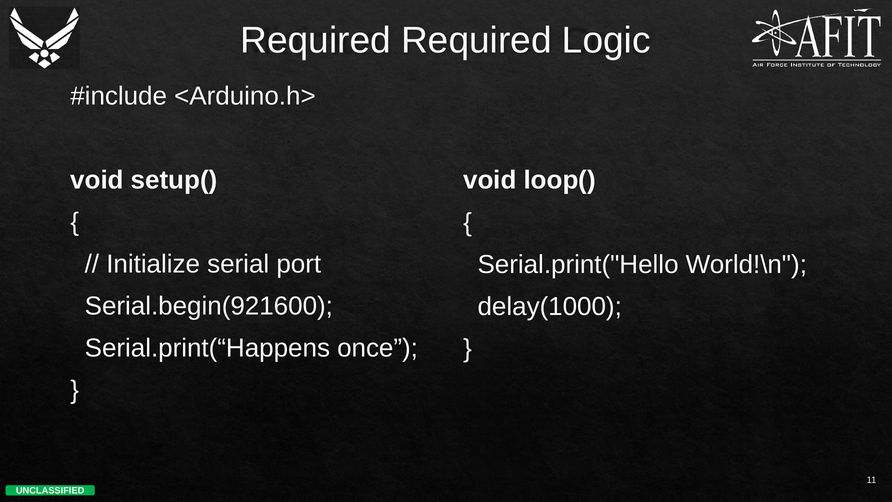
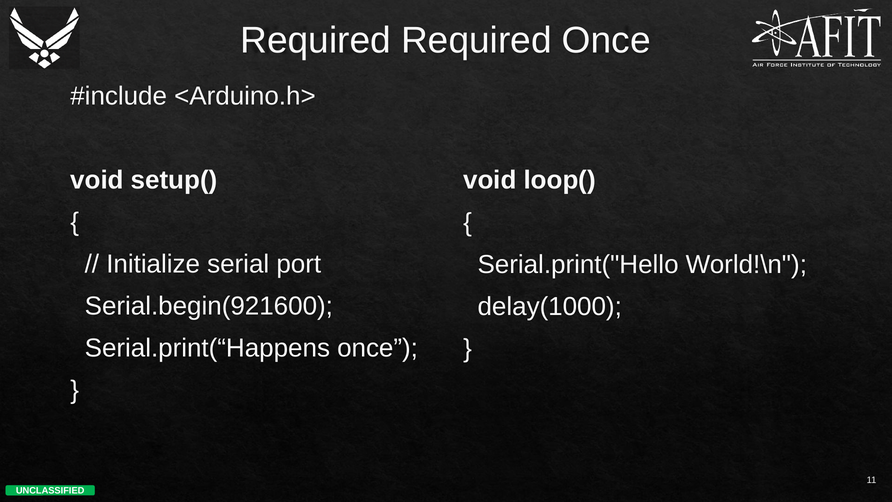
Required Logic: Logic -> Once
